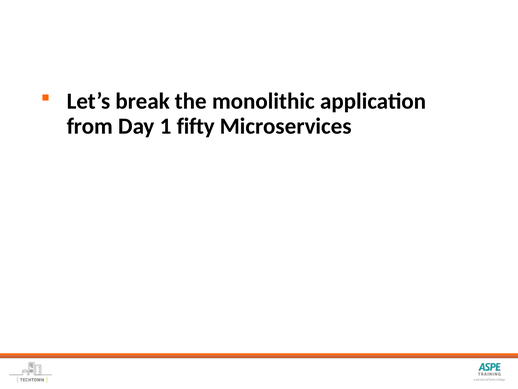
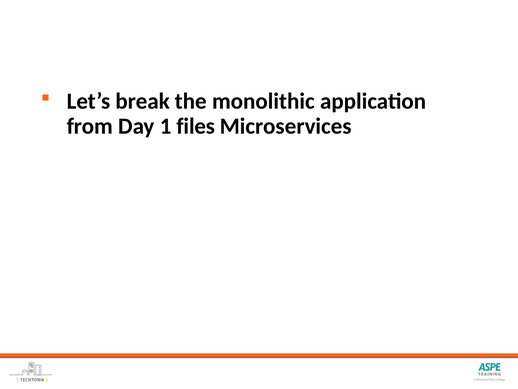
fifty: fifty -> files
